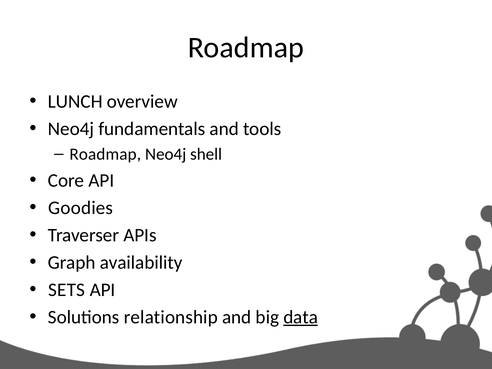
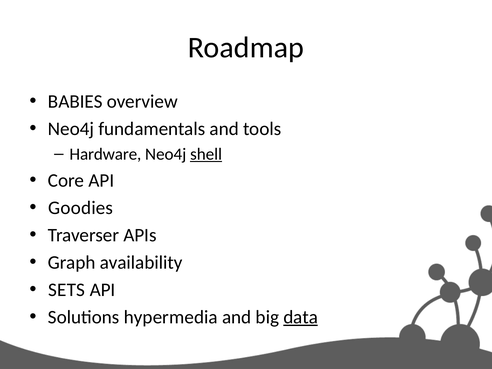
LUNCH: LUNCH -> BABIES
Roadmap at (105, 154): Roadmap -> Hardware
shell underline: none -> present
relationship: relationship -> hypermedia
